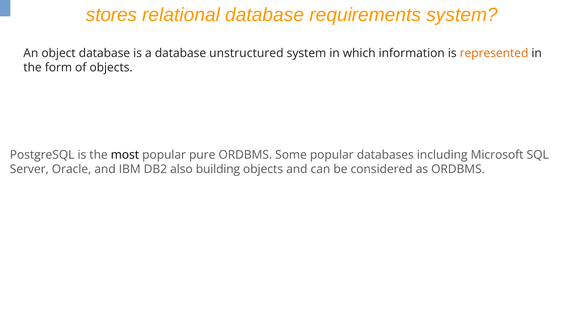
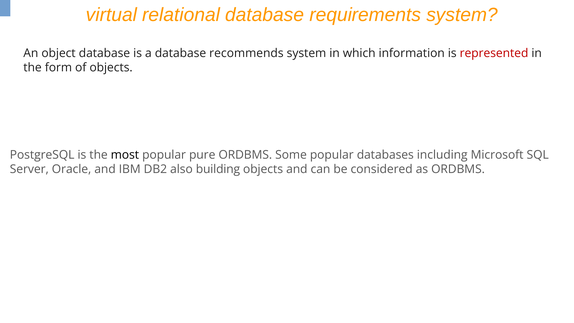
stores: stores -> virtual
unstructured: unstructured -> recommends
represented colour: orange -> red
